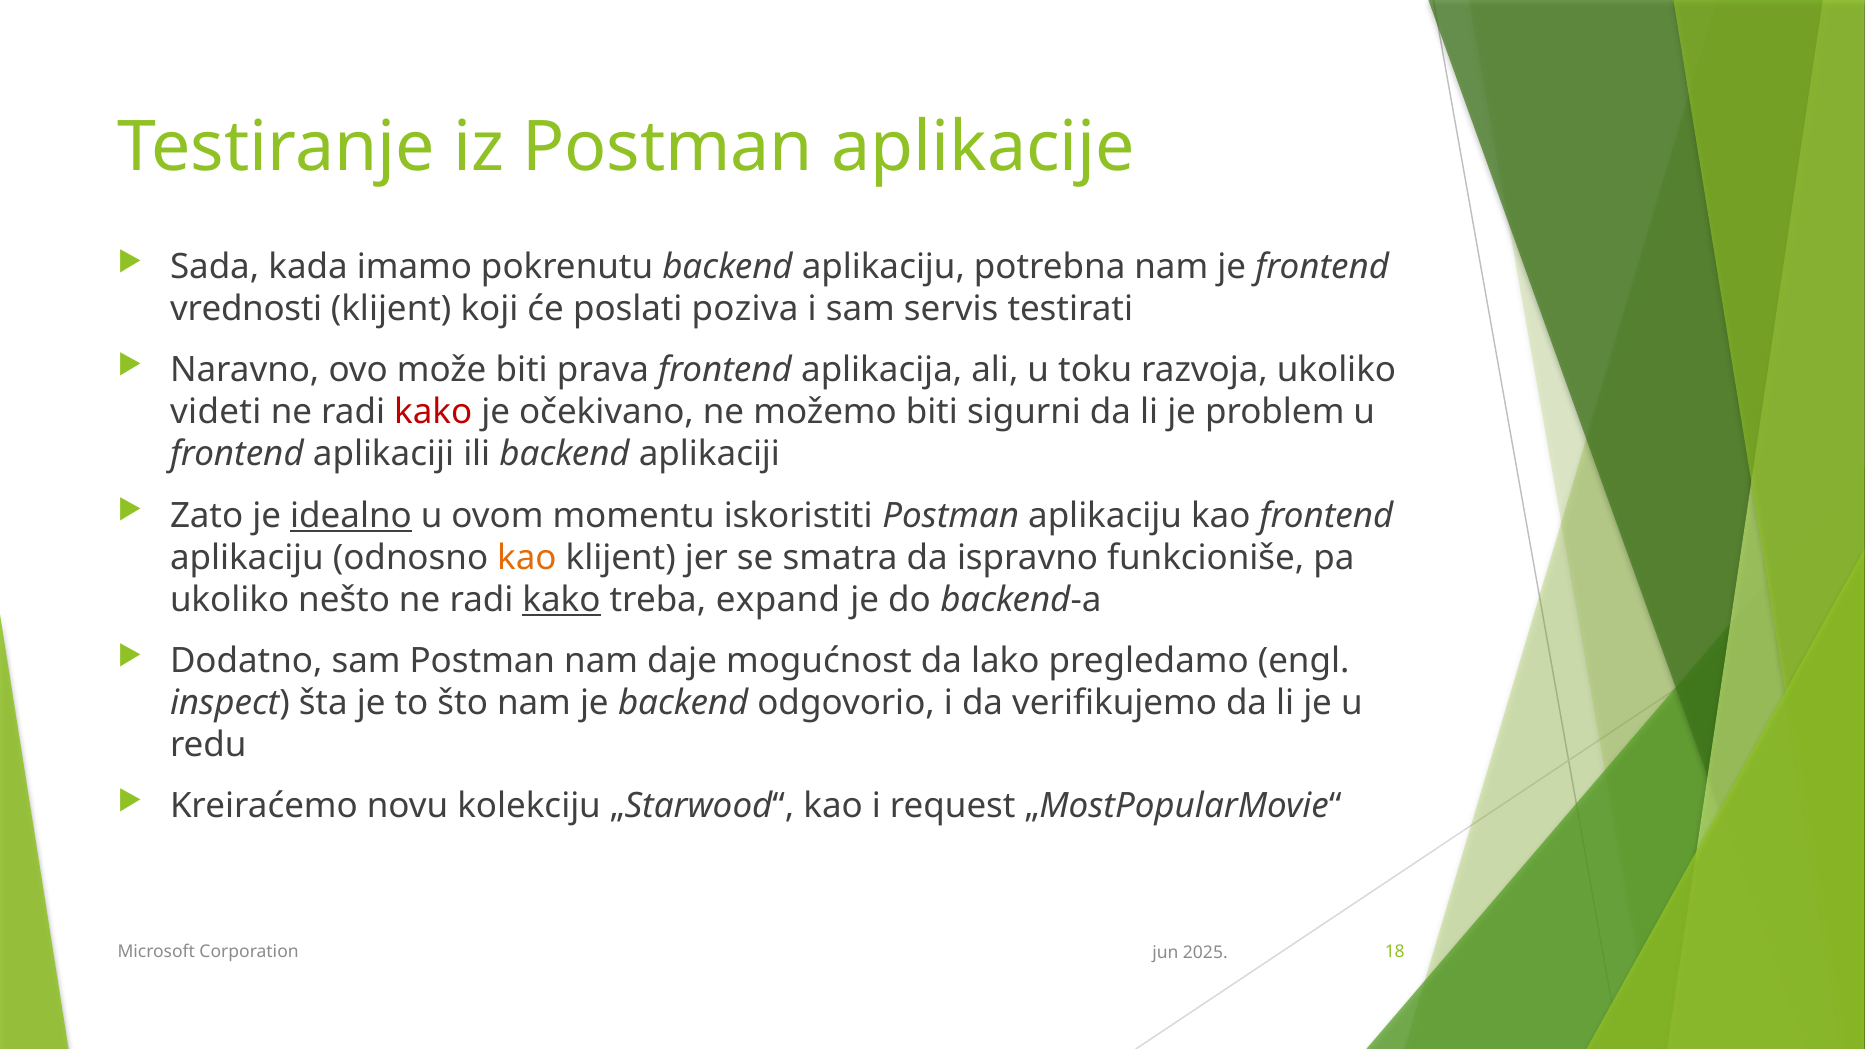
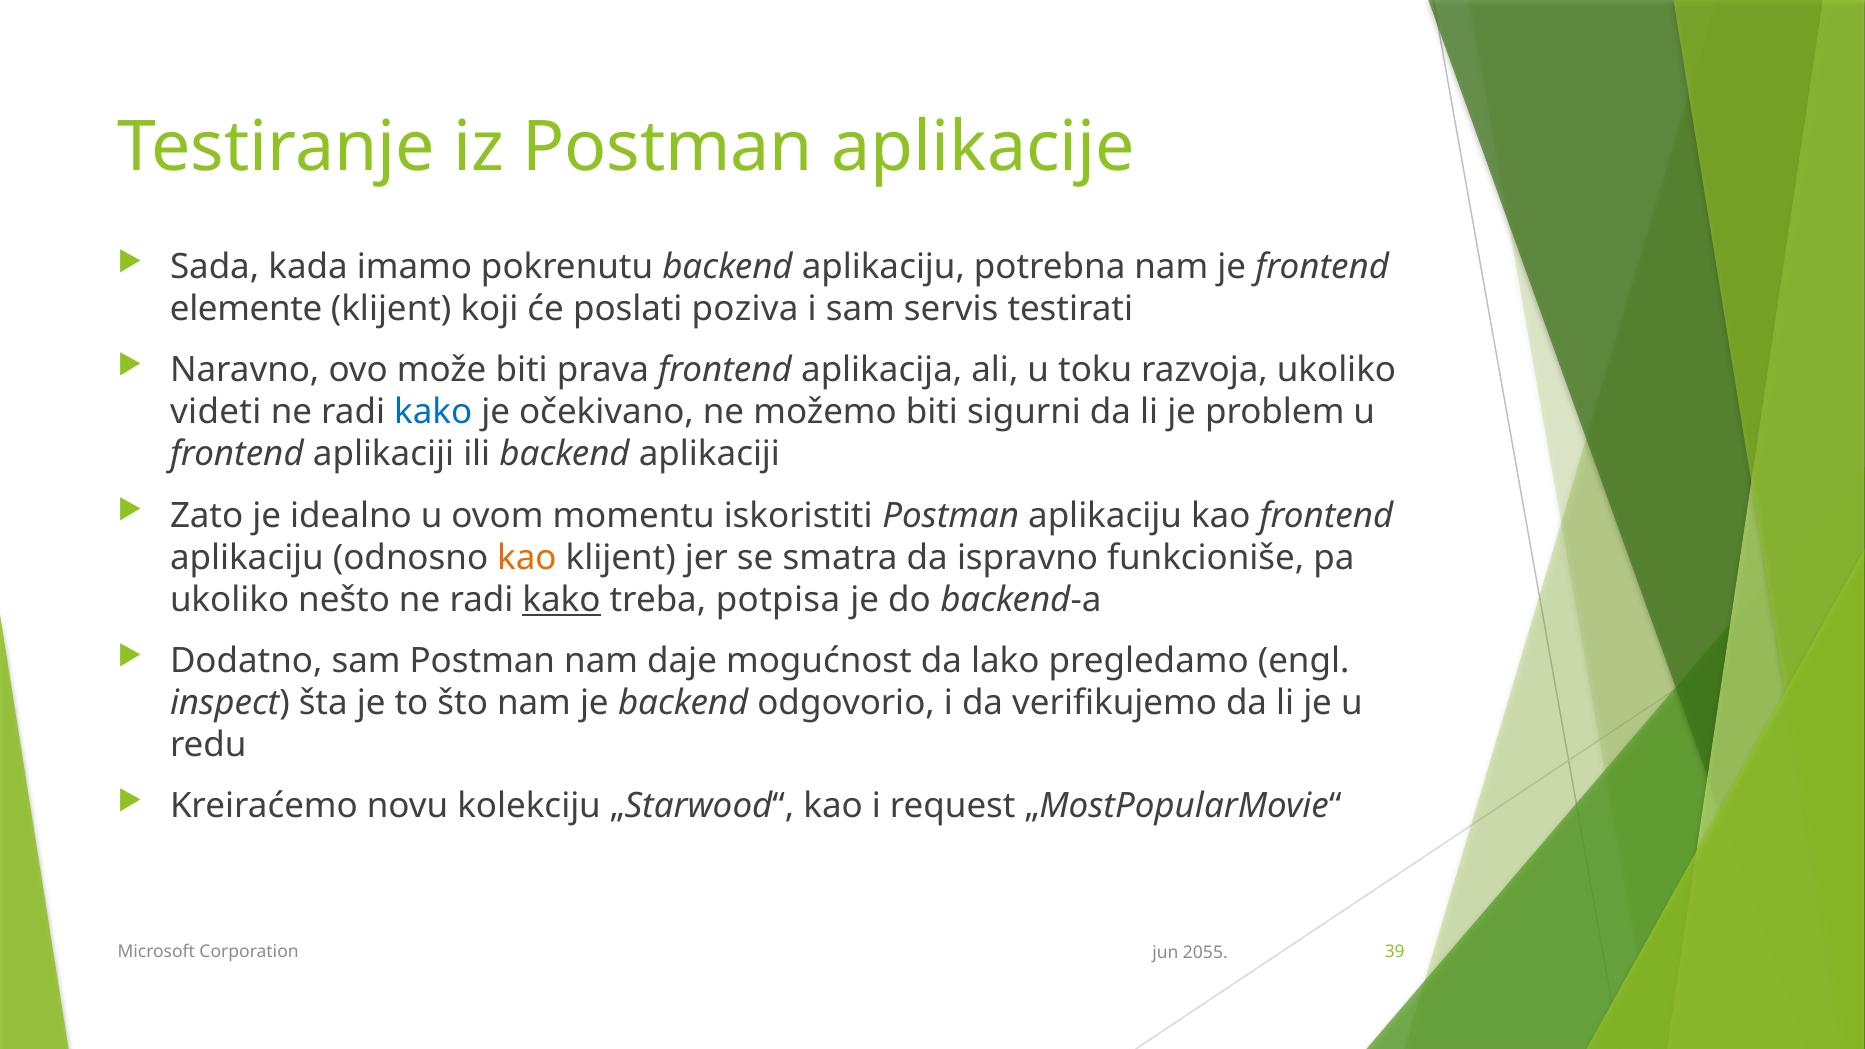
vrednosti: vrednosti -> elemente
kako at (433, 412) colour: red -> blue
idealno underline: present -> none
expand: expand -> potpisa
18: 18 -> 39
2025: 2025 -> 2055
